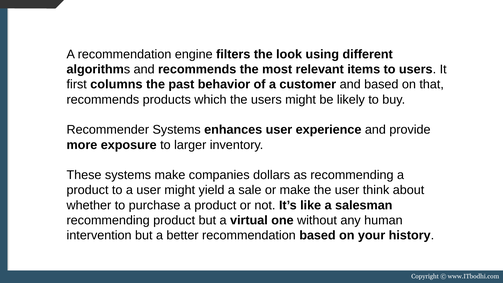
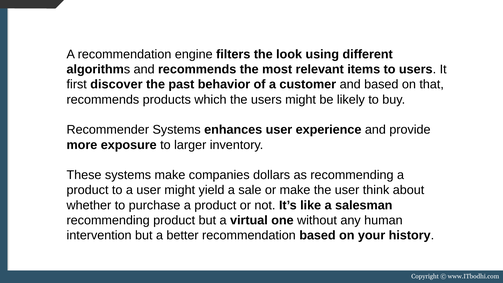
columns: columns -> discover
